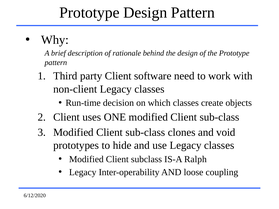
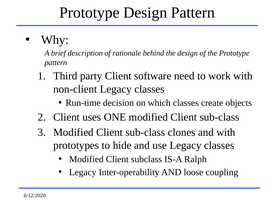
and void: void -> with
